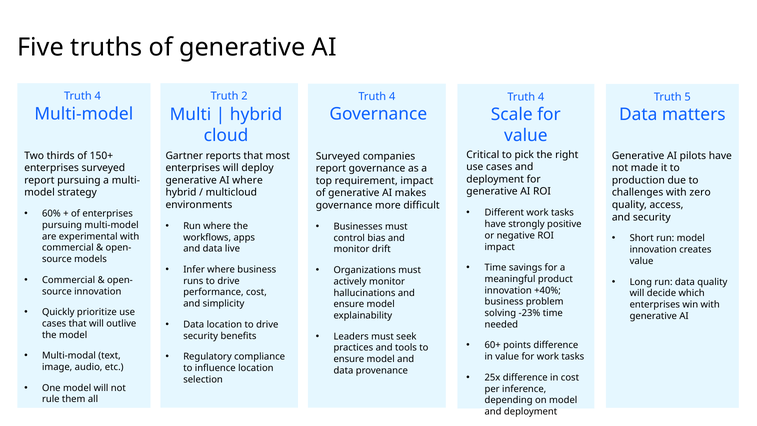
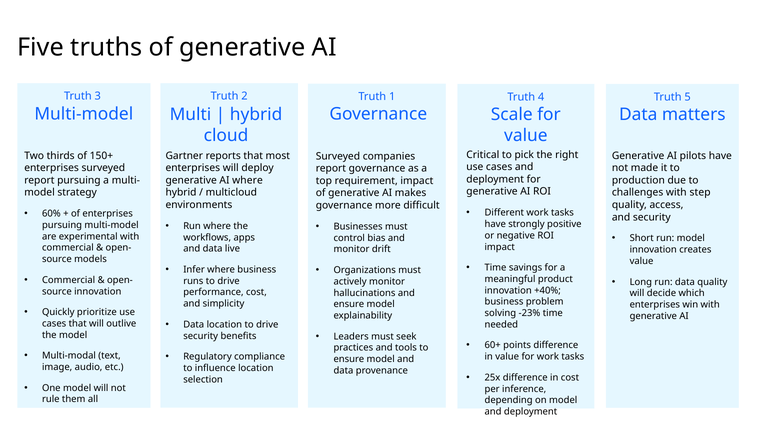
4 at (98, 96): 4 -> 3
4 at (392, 97): 4 -> 1
zero: zero -> step
